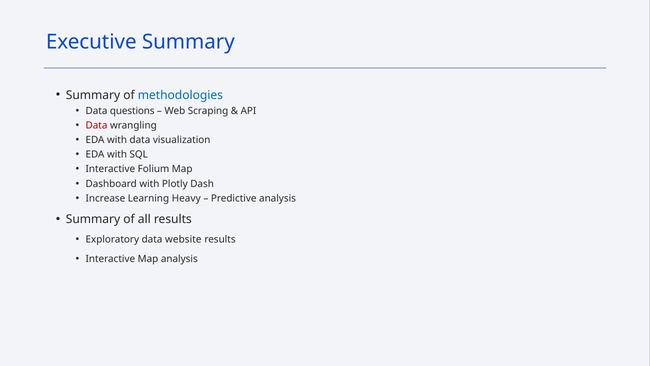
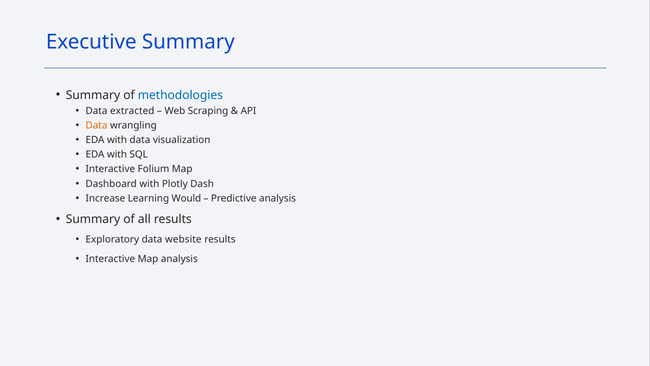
questions: questions -> extracted
Data at (97, 125) colour: red -> orange
Heavy: Heavy -> Would
